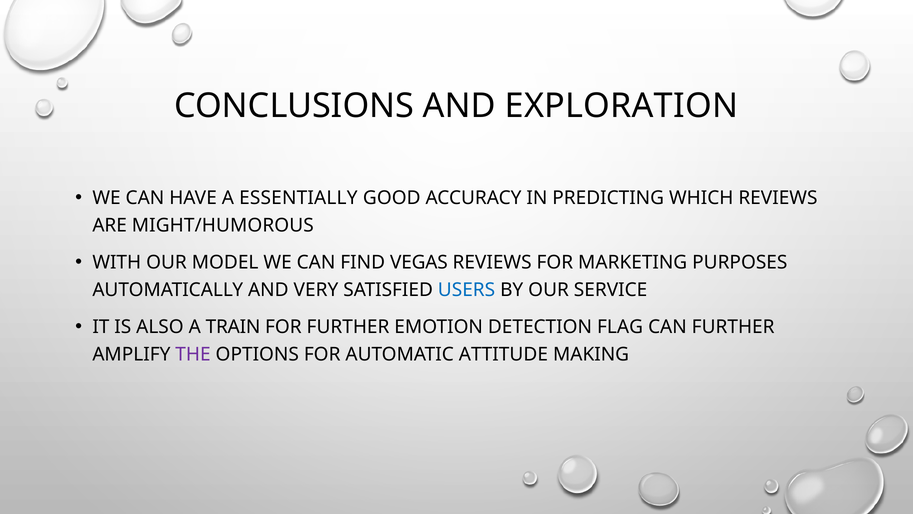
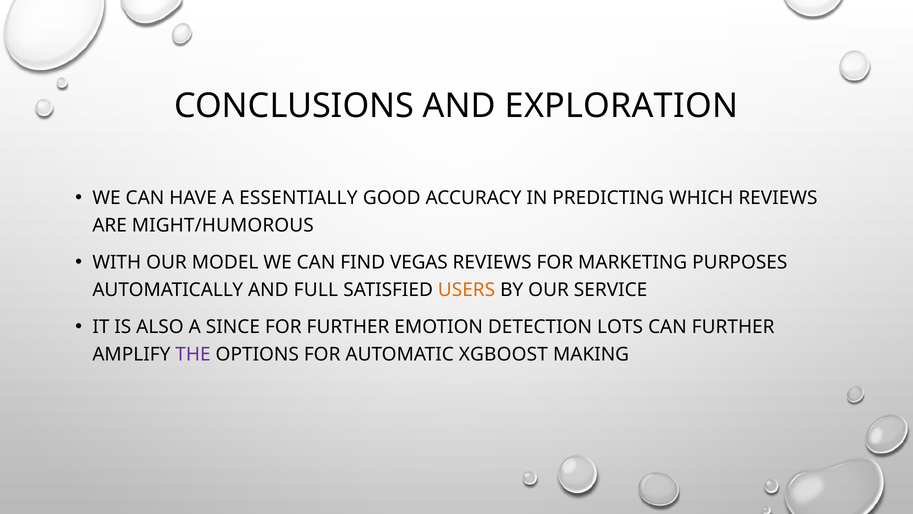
VERY: VERY -> FULL
USERS colour: blue -> orange
TRAIN: TRAIN -> SINCE
FLAG: FLAG -> LOTS
ATTITUDE: ATTITUDE -> XGBOOST
